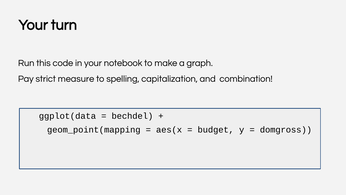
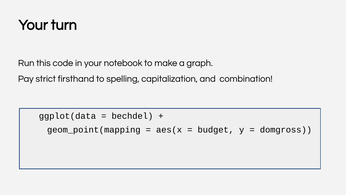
measure: measure -> firsthand
